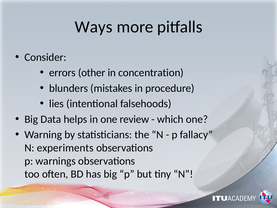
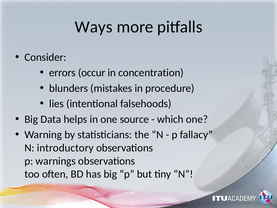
other: other -> occur
review: review -> source
experiments: experiments -> introductory
